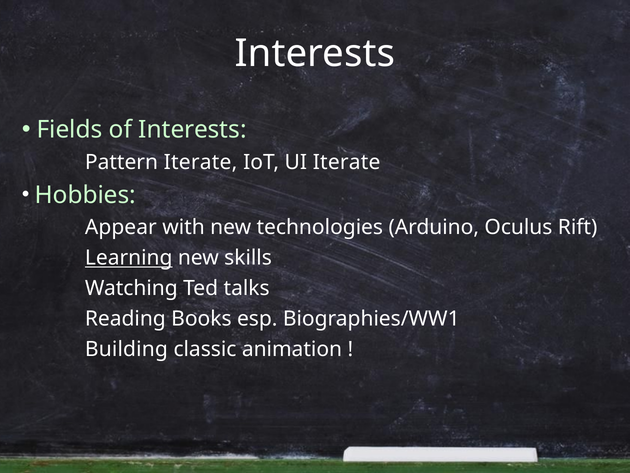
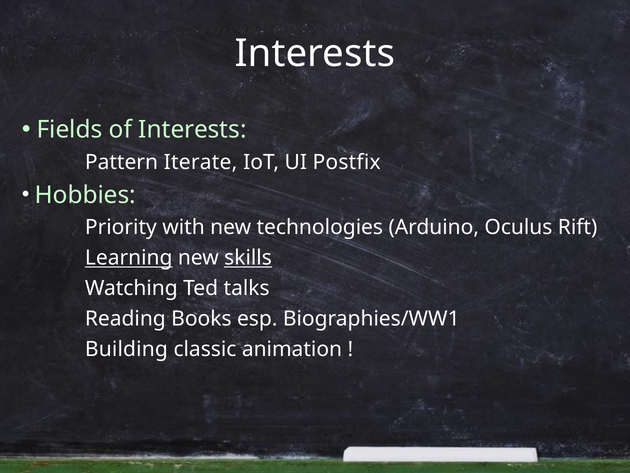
UI Iterate: Iterate -> Postfix
Appear: Appear -> Priority
skills underline: none -> present
